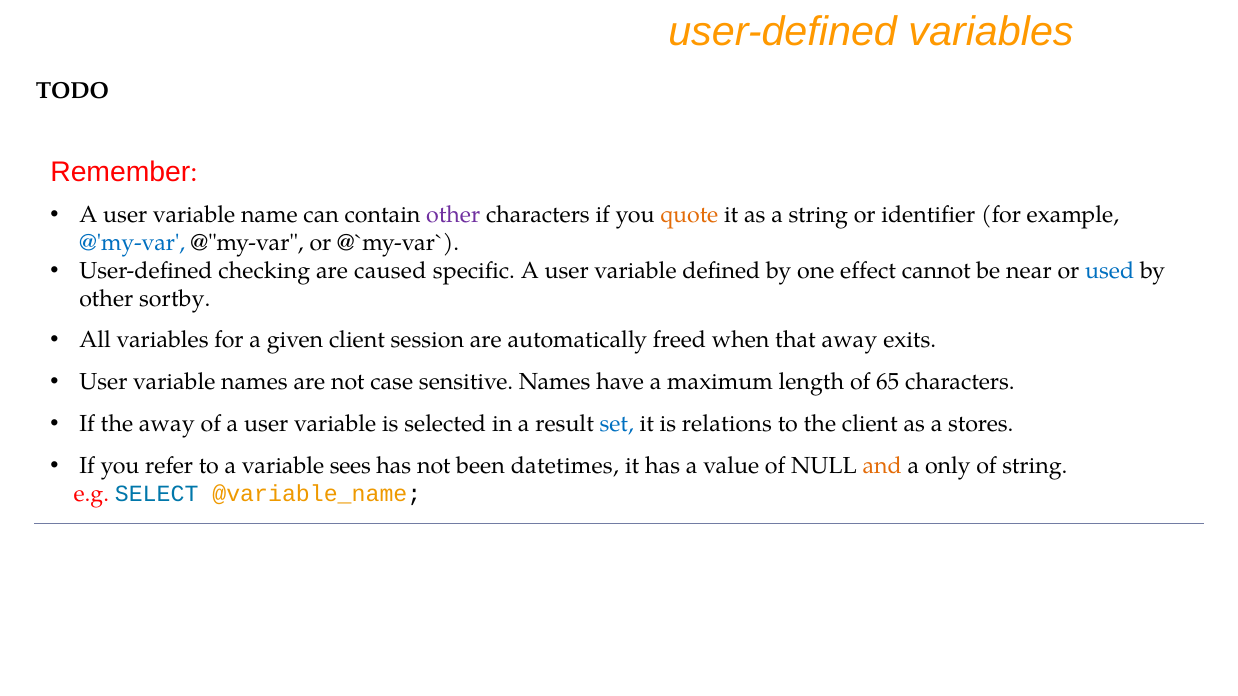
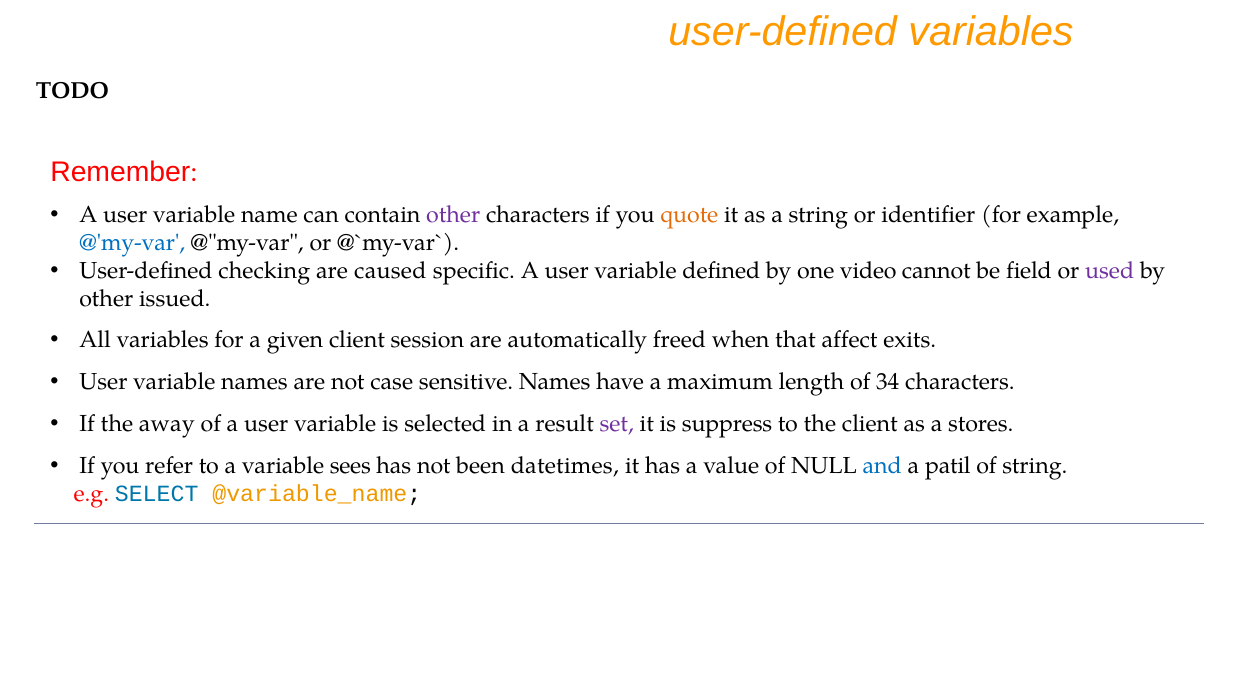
effect: effect -> video
near: near -> field
used colour: blue -> purple
sortby: sortby -> issued
that away: away -> affect
65: 65 -> 34
set colour: blue -> purple
relations: relations -> suppress
and colour: orange -> blue
only: only -> patil
